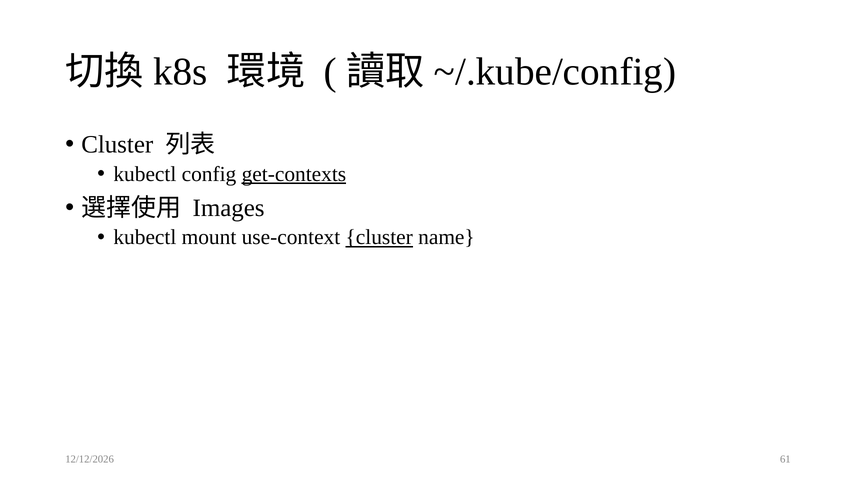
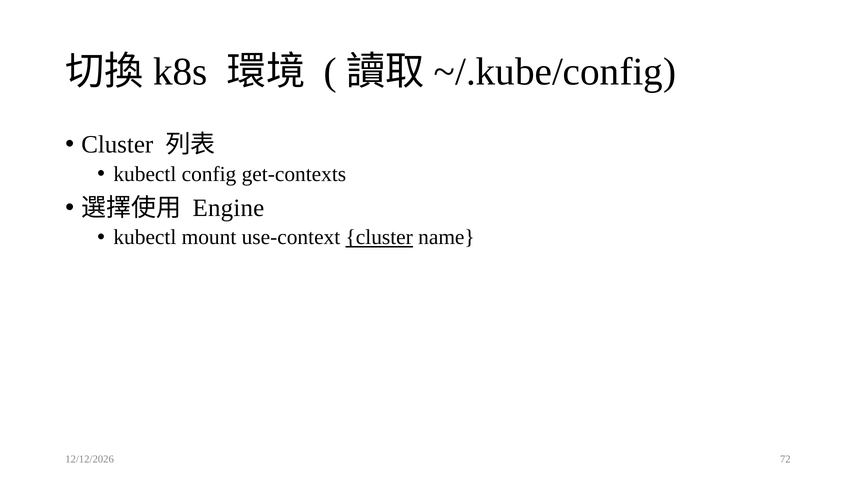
get-contexts underline: present -> none
Images: Images -> Engine
61: 61 -> 72
